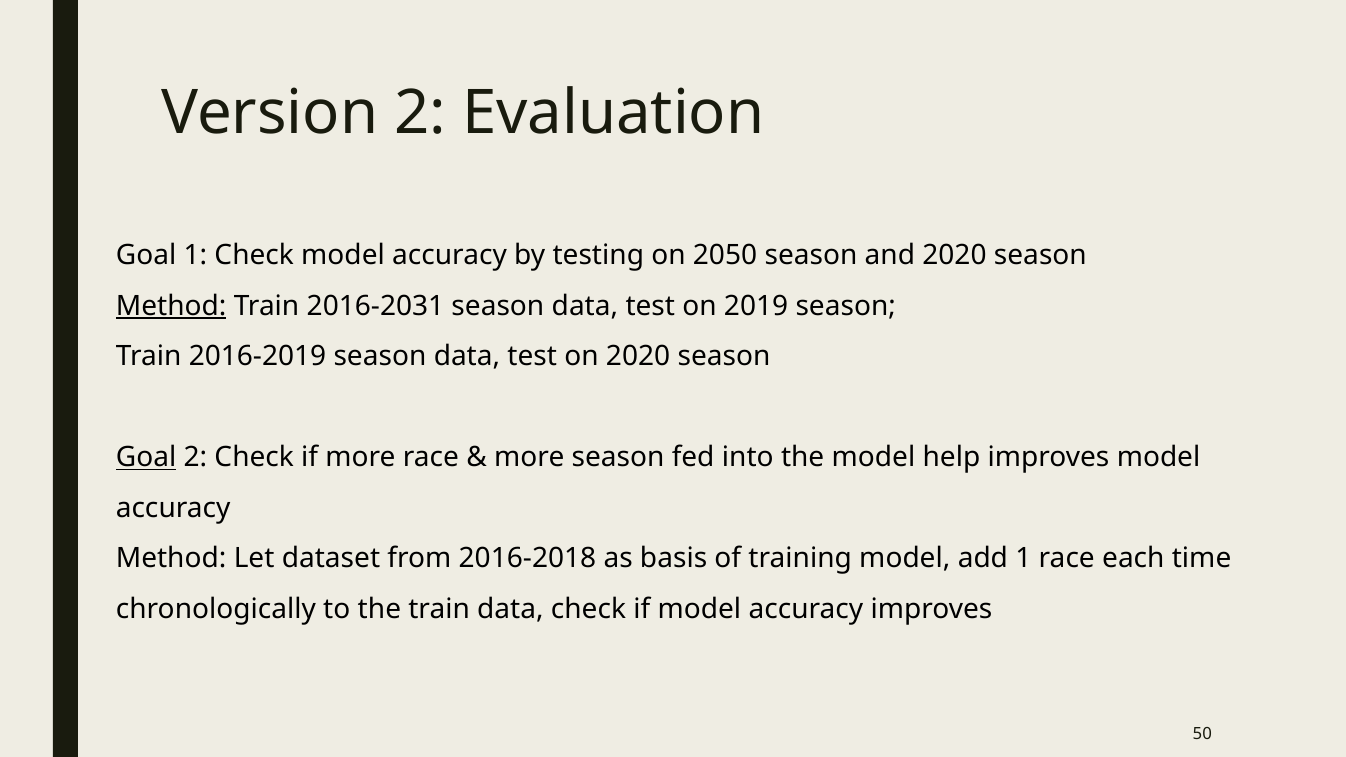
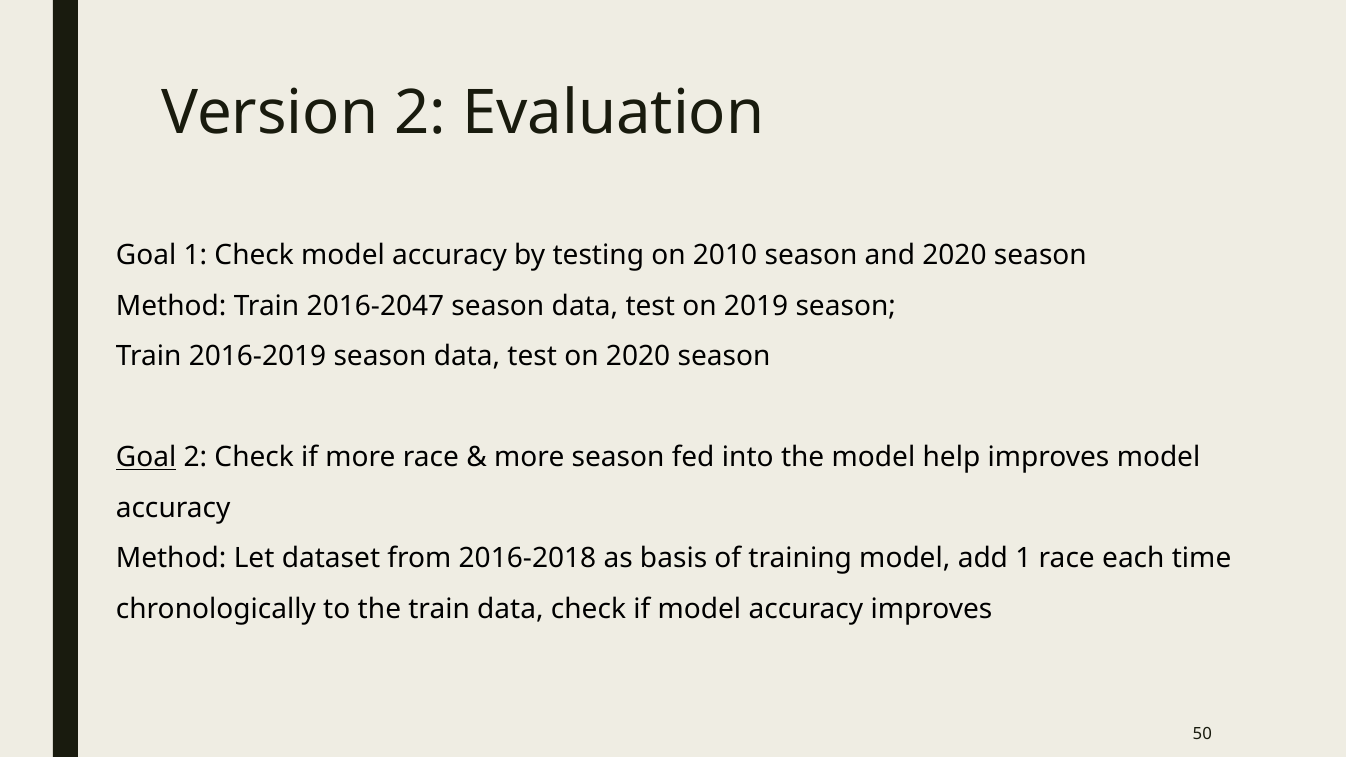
2050: 2050 -> 2010
Method at (171, 306) underline: present -> none
2016-2031: 2016-2031 -> 2016-2047
